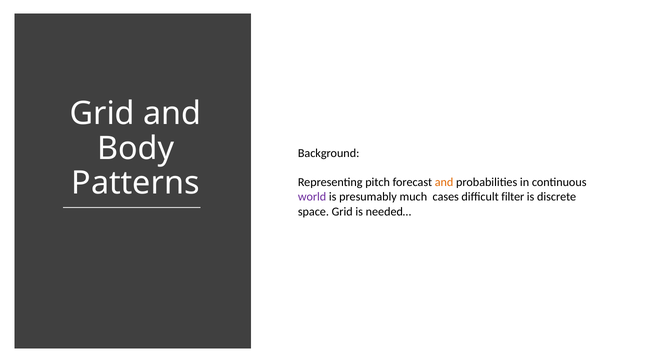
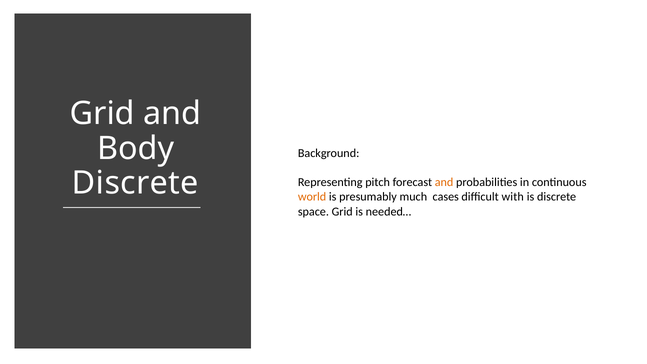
Patterns at (135, 183): Patterns -> Discrete
world colour: purple -> orange
filter: filter -> with
